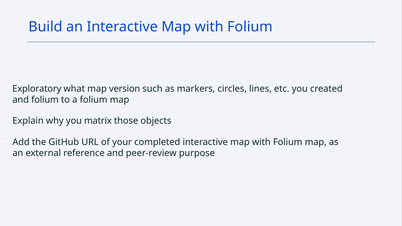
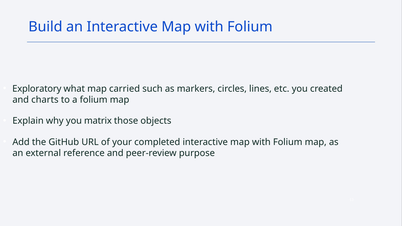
version: version -> carried
and folium: folium -> charts
